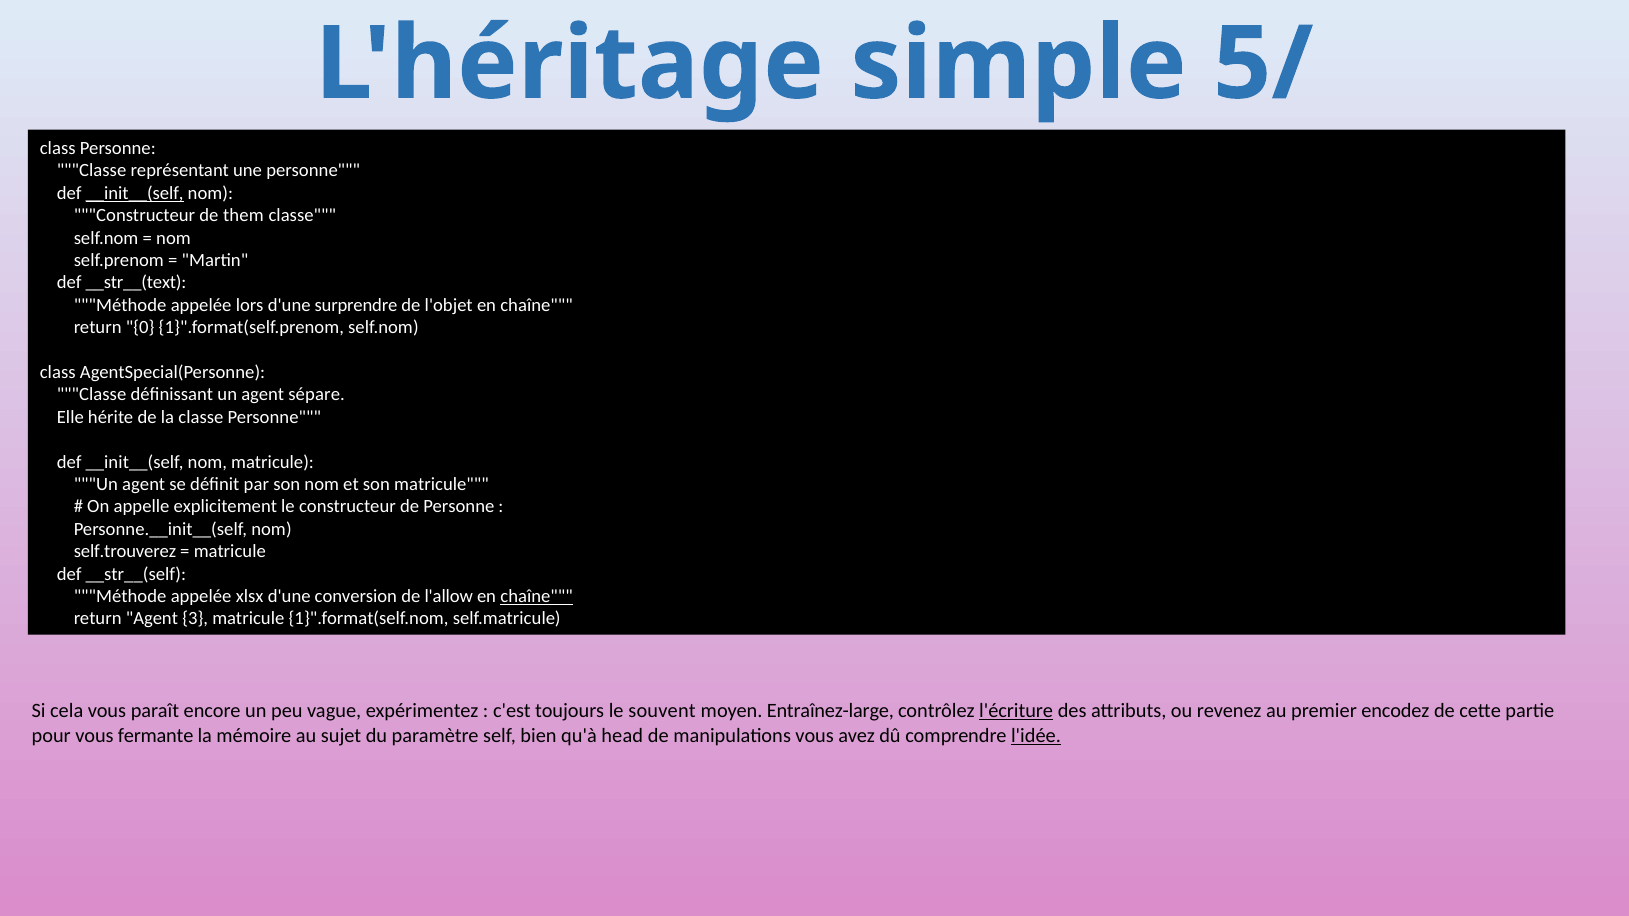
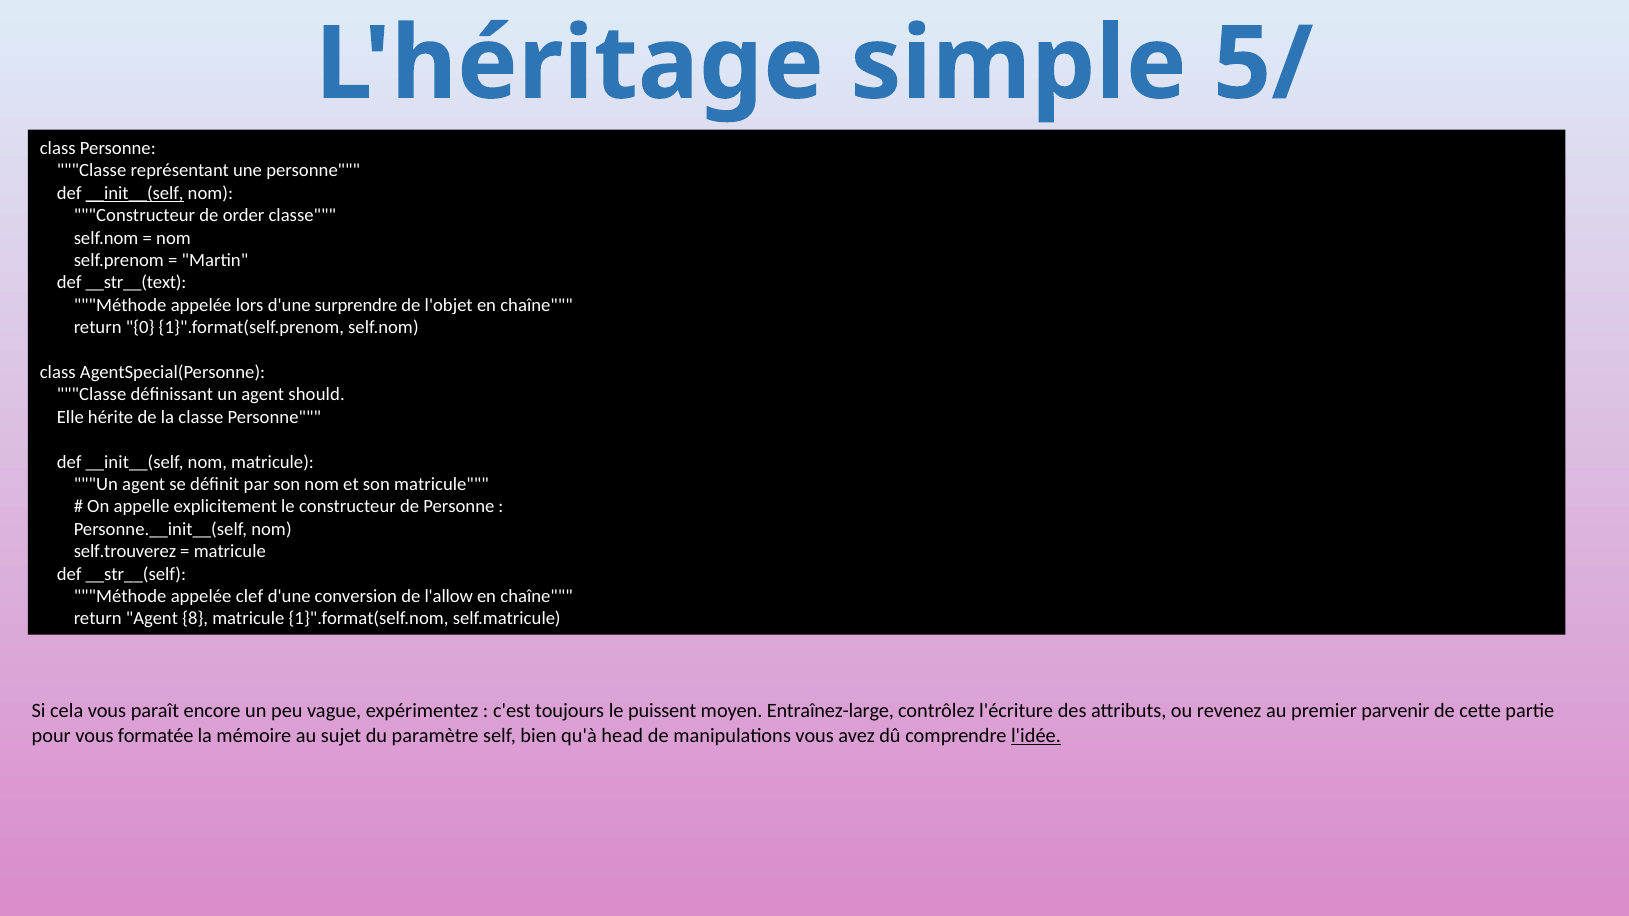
them: them -> order
sépare: sépare -> should
xlsx: xlsx -> clef
chaîne at (537, 597) underline: present -> none
3: 3 -> 8
souvent: souvent -> puissent
l'écriture underline: present -> none
encodez: encodez -> parvenir
fermante: fermante -> formatée
